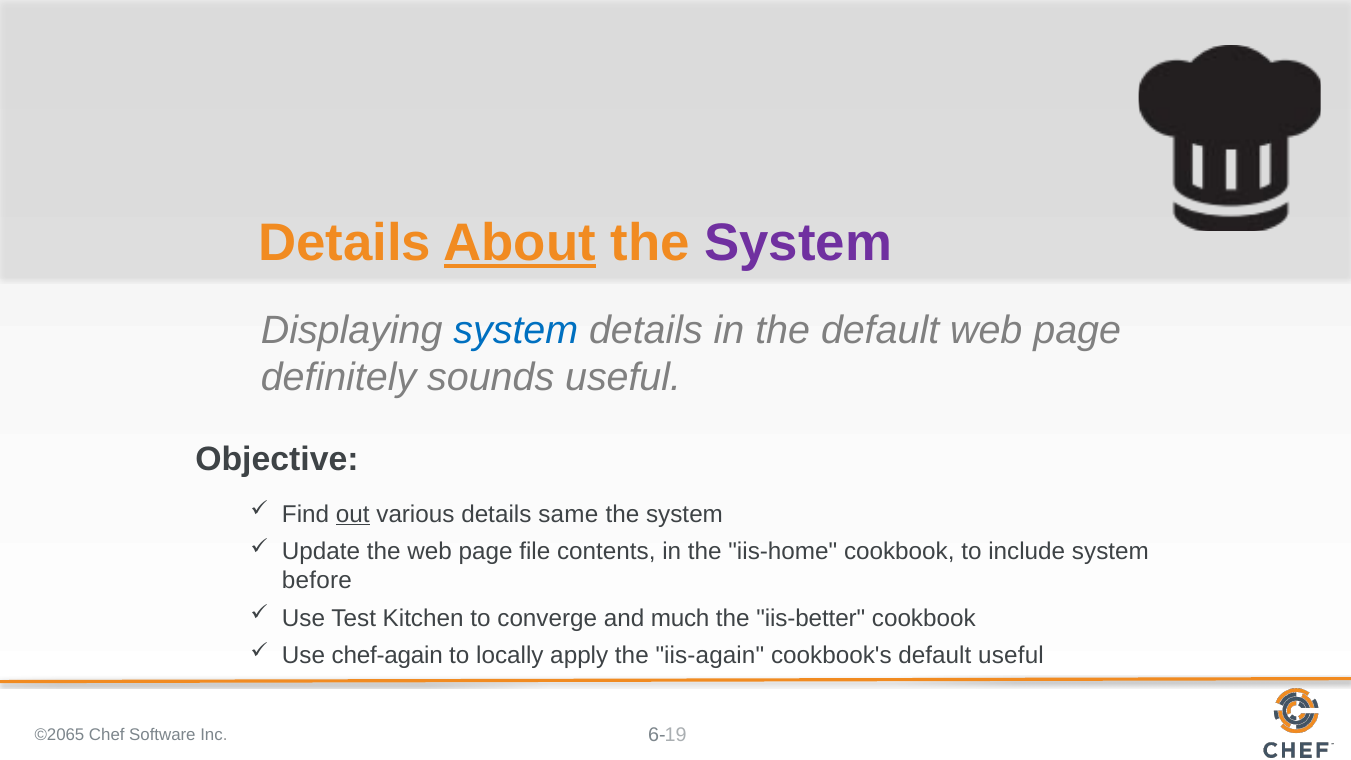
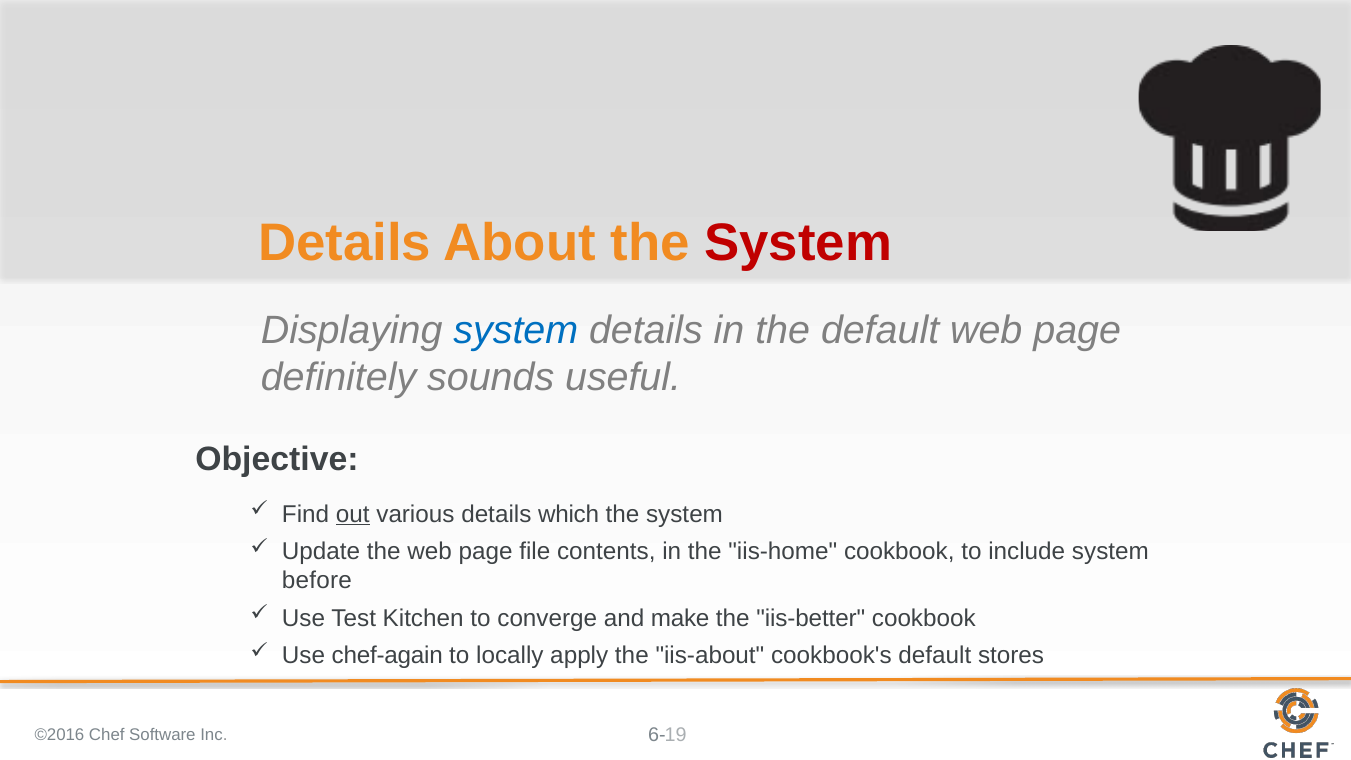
About underline: present -> none
System at (798, 243) colour: purple -> red
same: same -> which
much: much -> make
iis-again: iis-again -> iis-about
default useful: useful -> stores
©2065: ©2065 -> ©2016
